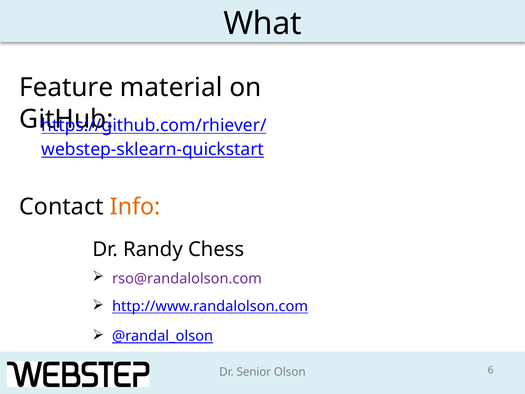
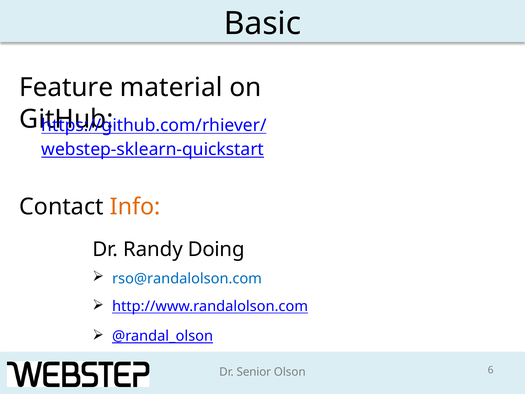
What: What -> Basic
Chess: Chess -> Doing
rso@randalolson.com colour: purple -> blue
